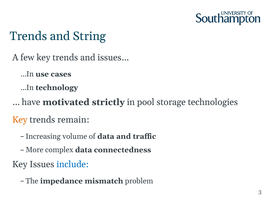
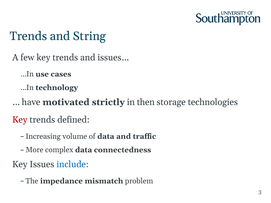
pool: pool -> then
Key at (20, 120) colour: orange -> red
remain: remain -> defined
